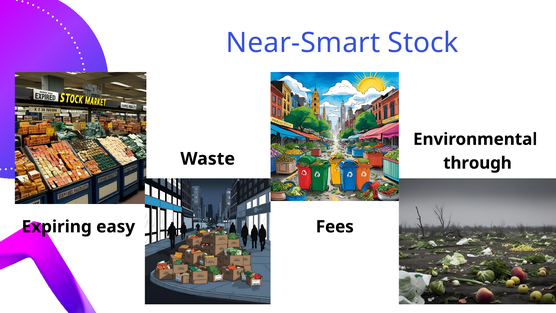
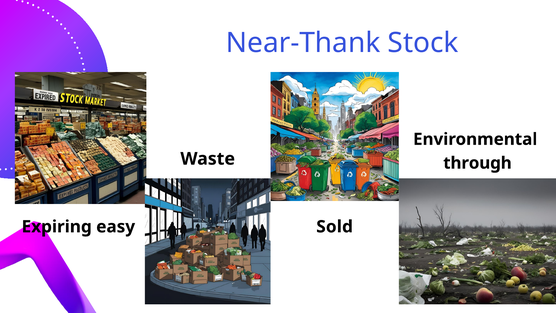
Near-Smart: Near-Smart -> Near-Thank
Fees: Fees -> Sold
